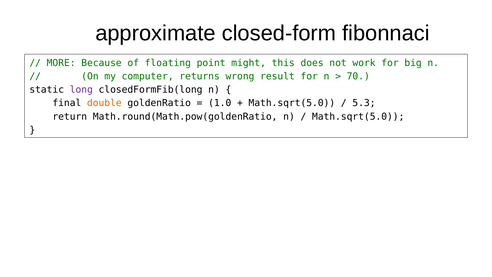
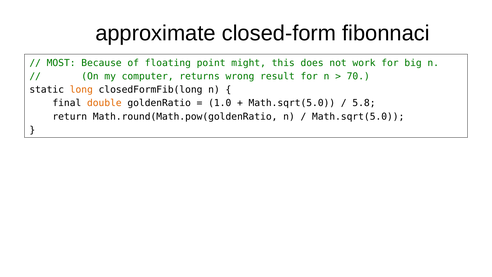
MORE: MORE -> MOST
long colour: purple -> orange
5.3: 5.3 -> 5.8
